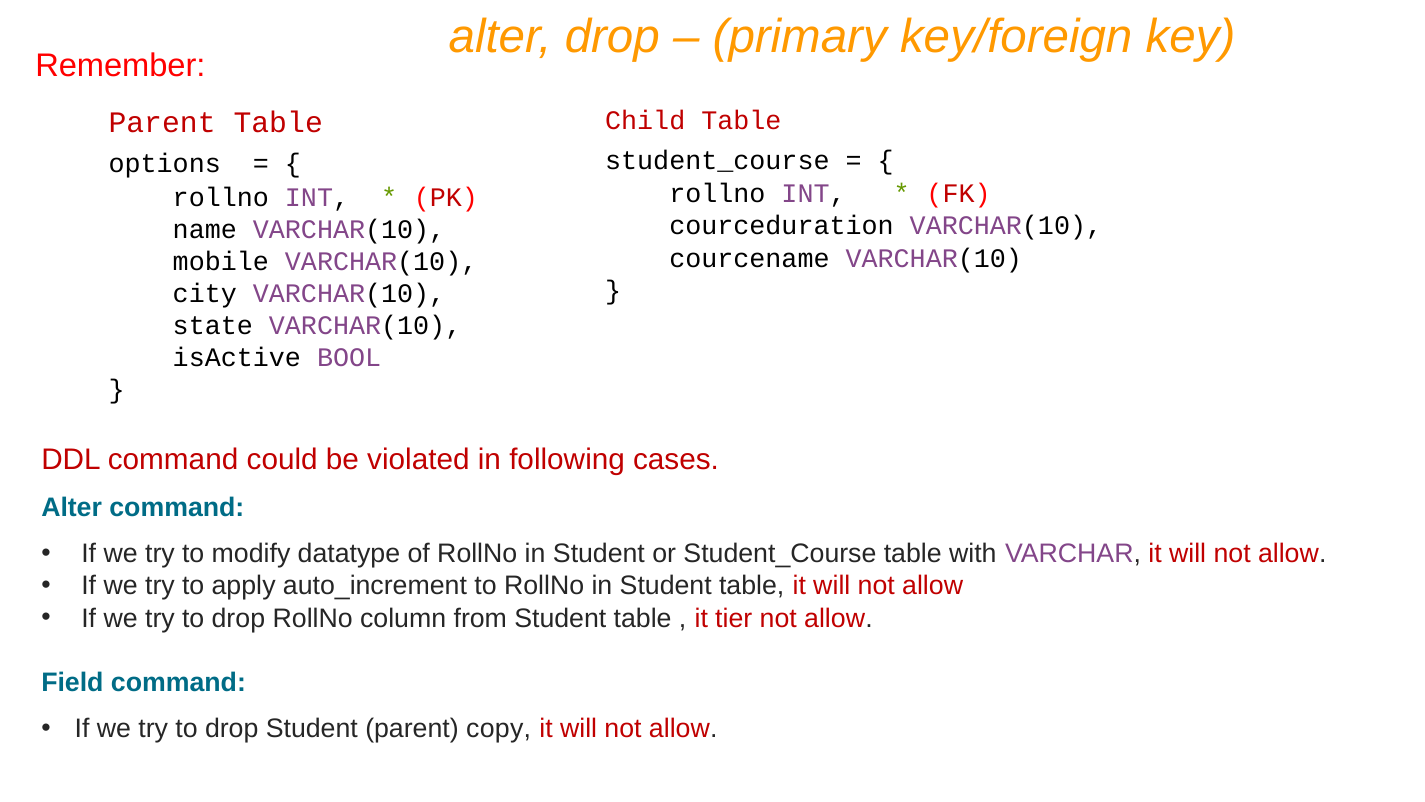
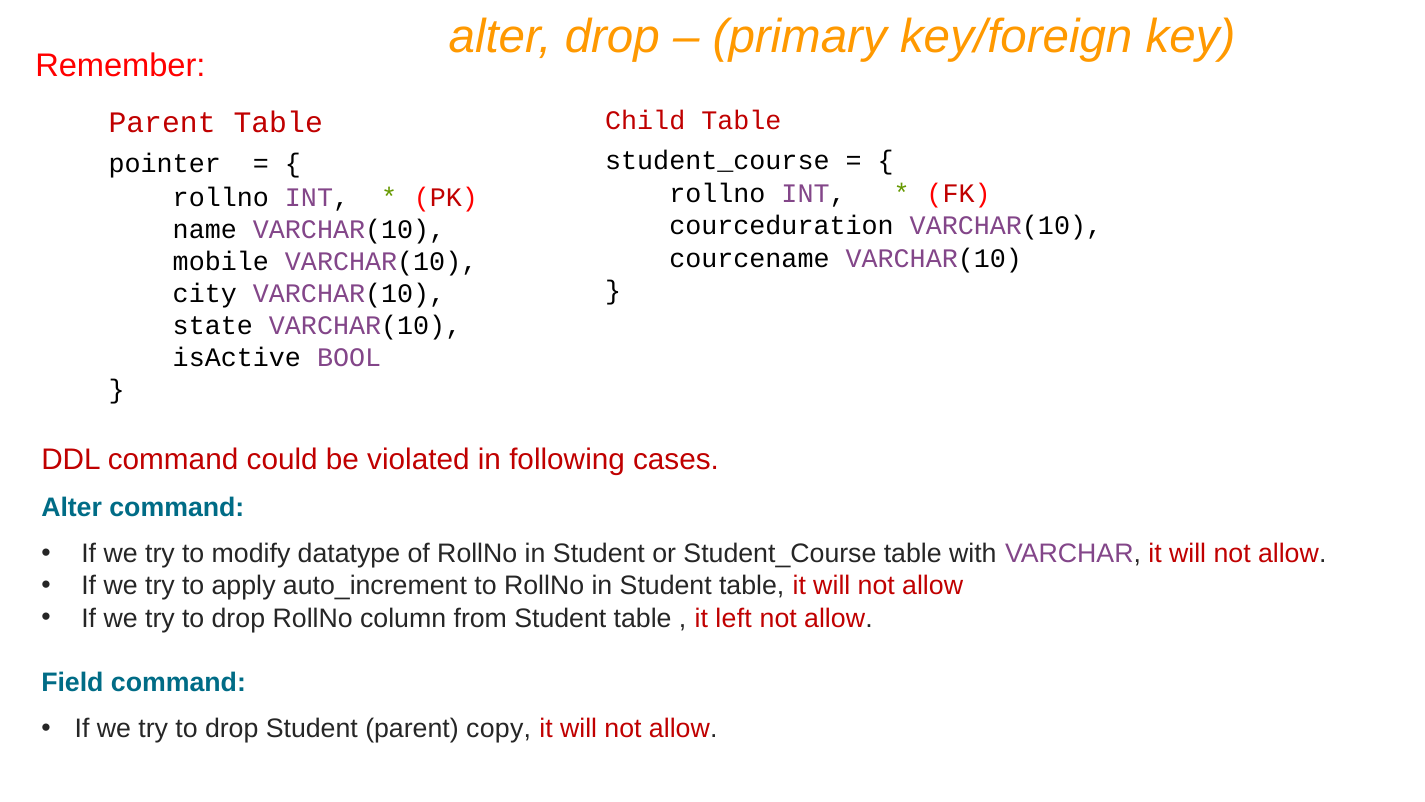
options: options -> pointer
tier: tier -> left
